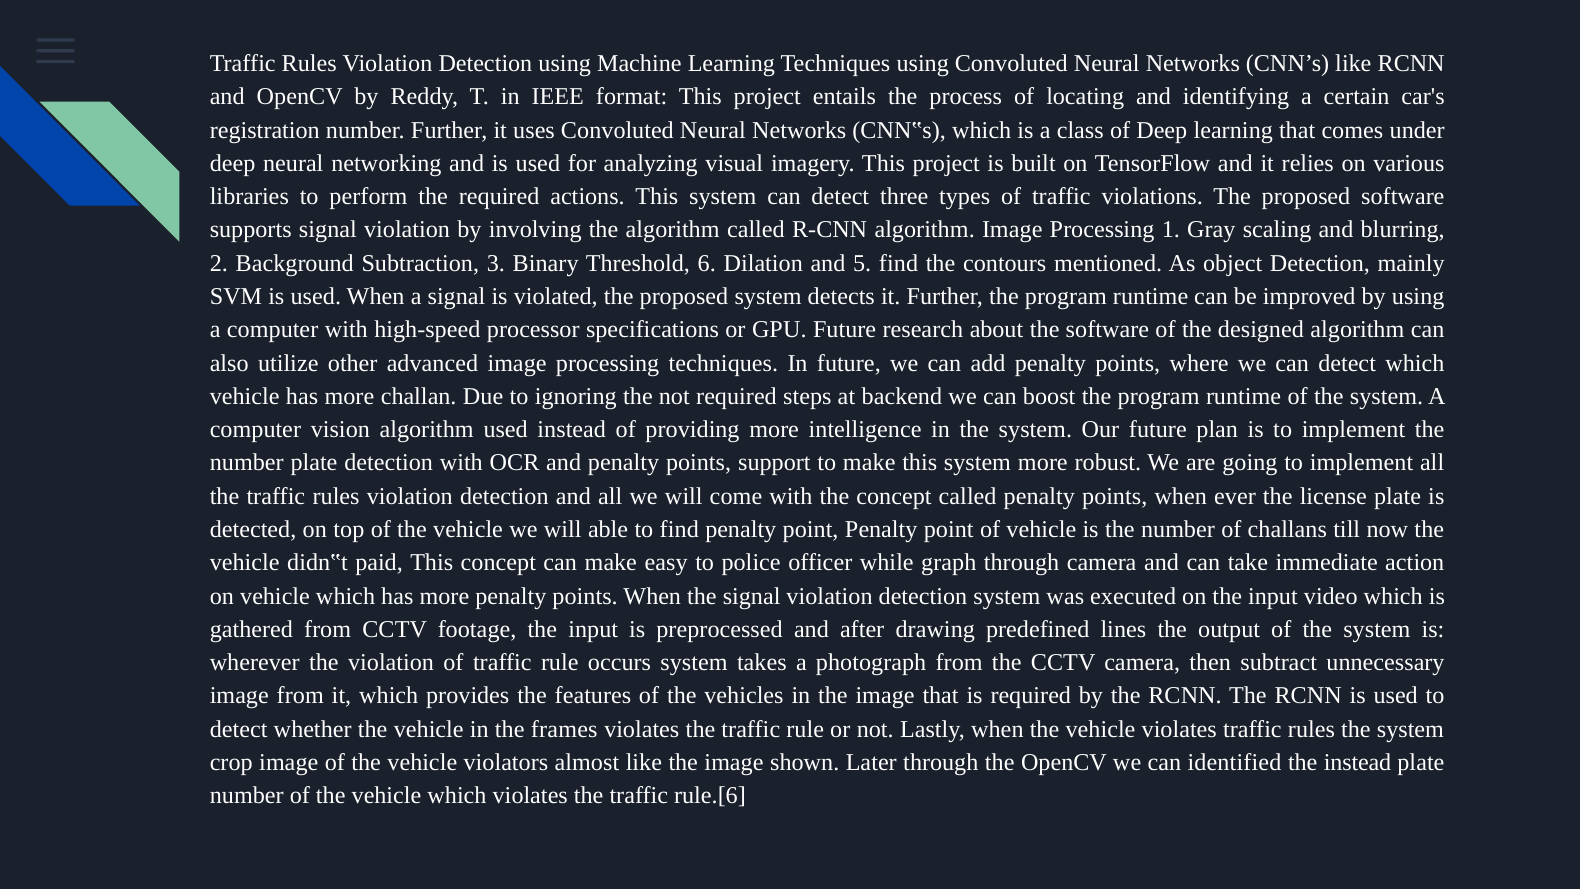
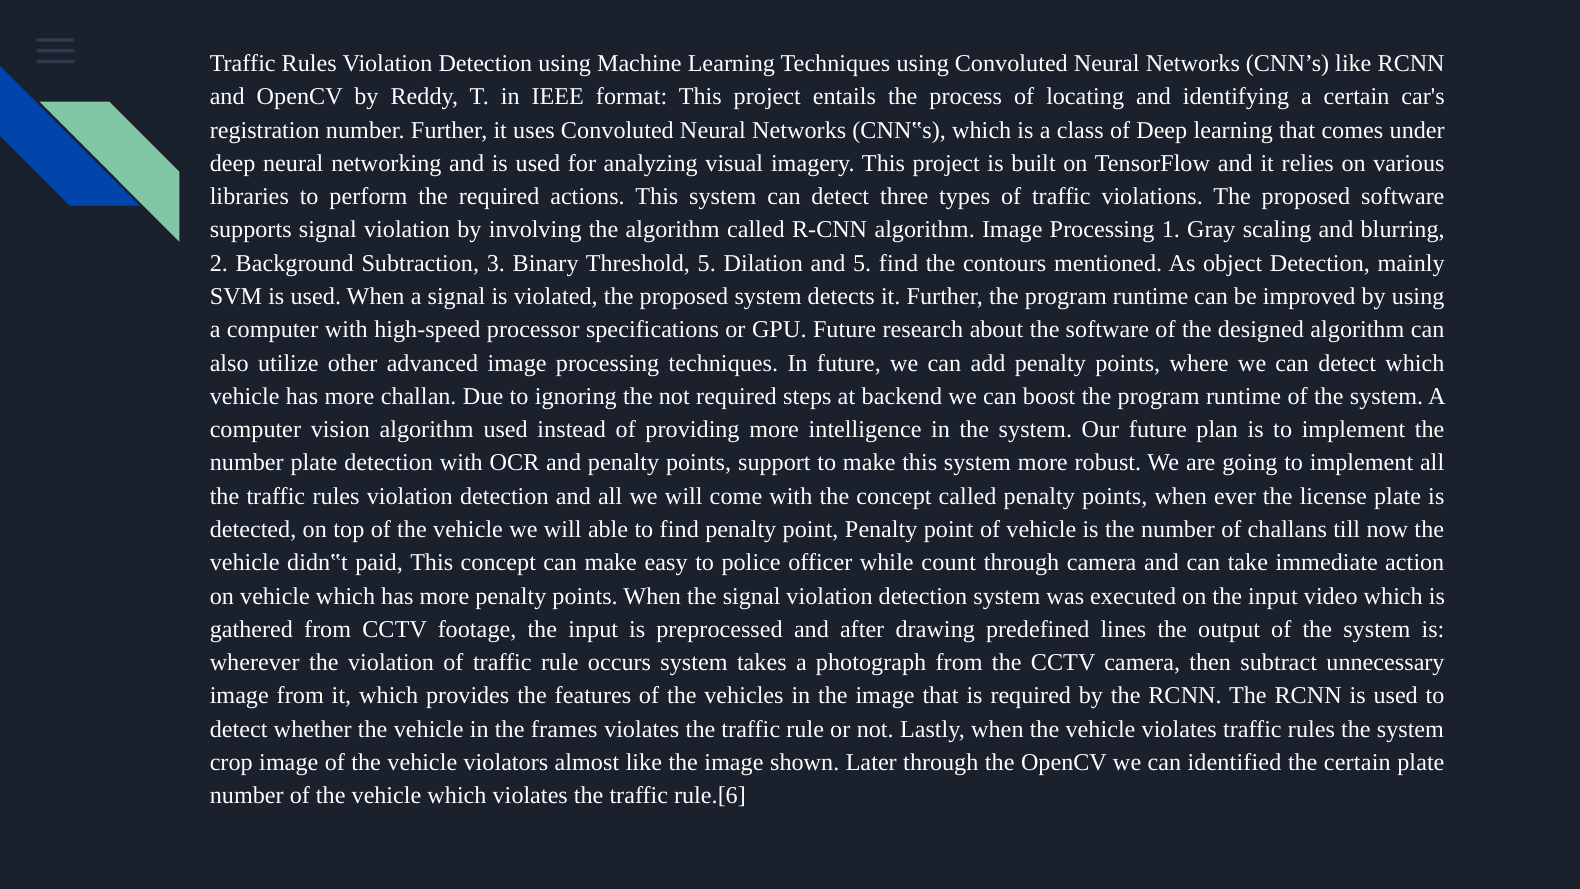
Threshold 6: 6 -> 5
graph: graph -> count
the instead: instead -> certain
